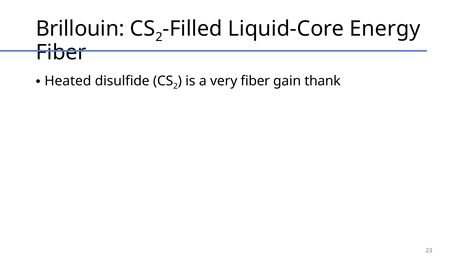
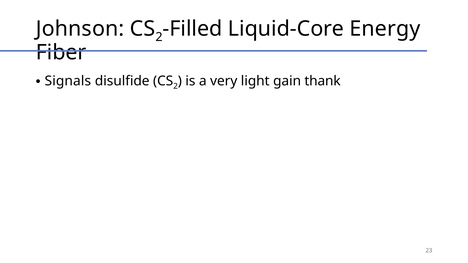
Brillouin: Brillouin -> Johnson
Heated: Heated -> Signals
very fiber: fiber -> light
